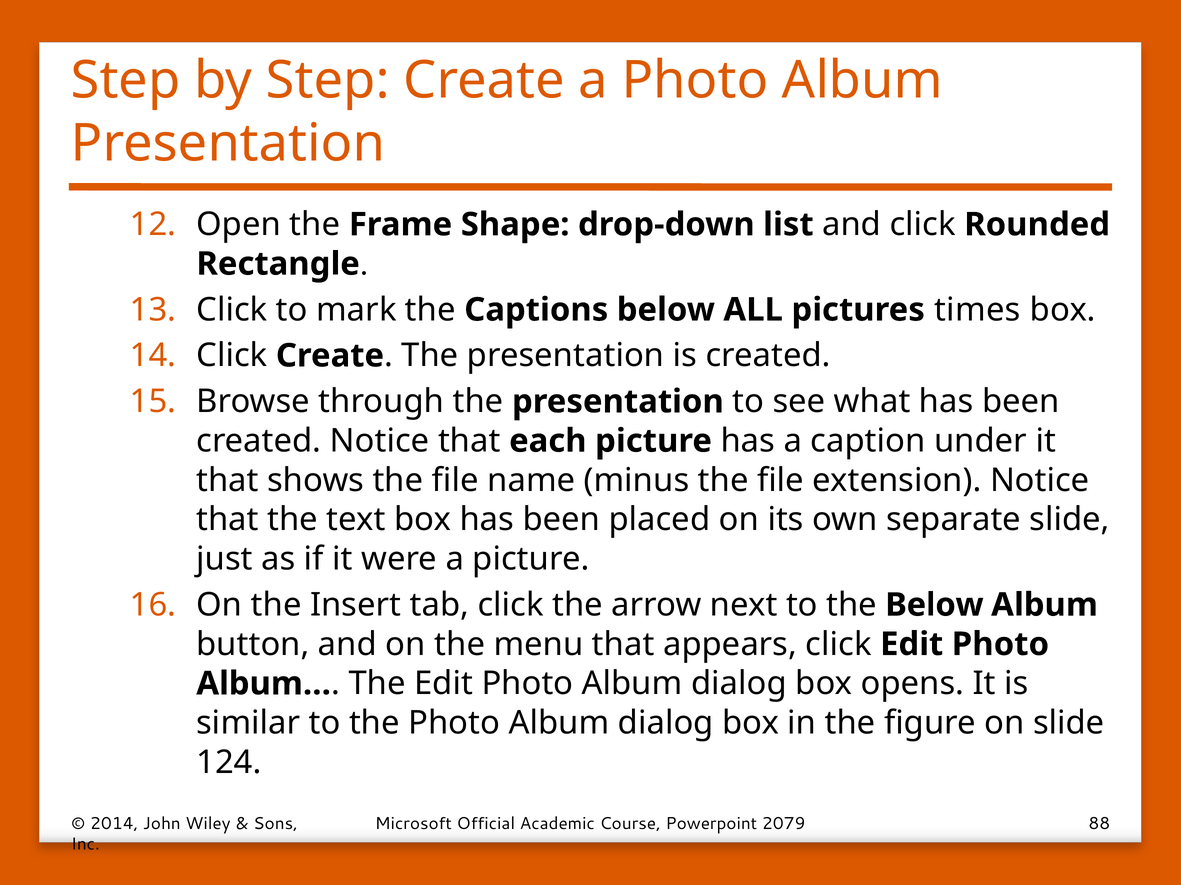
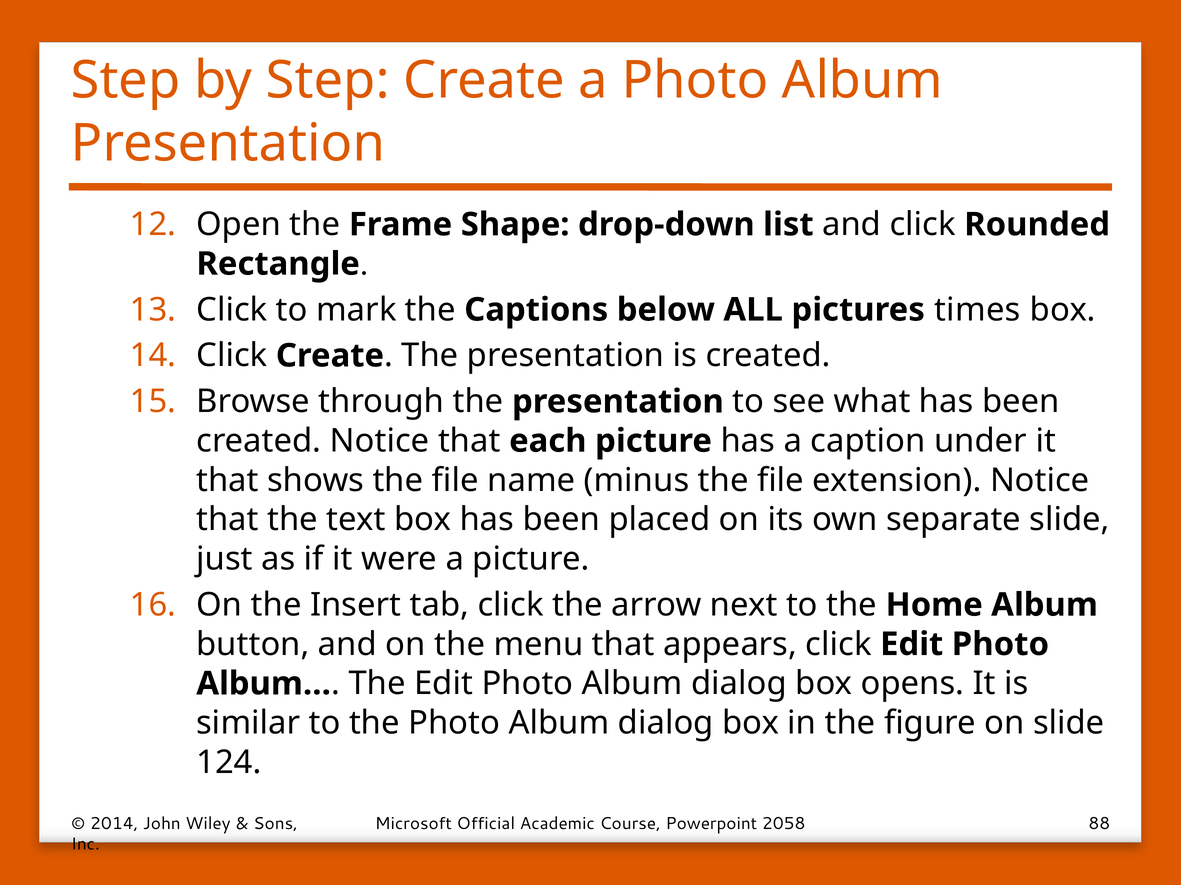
the Below: Below -> Home
2079: 2079 -> 2058
